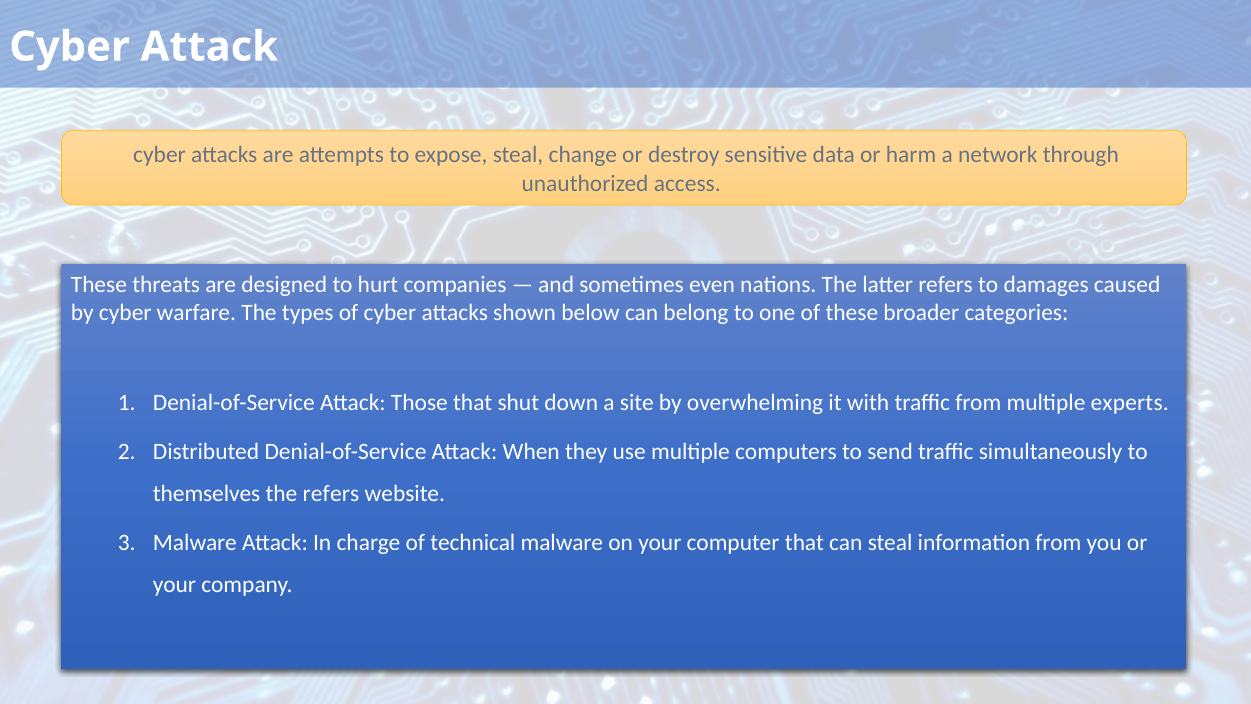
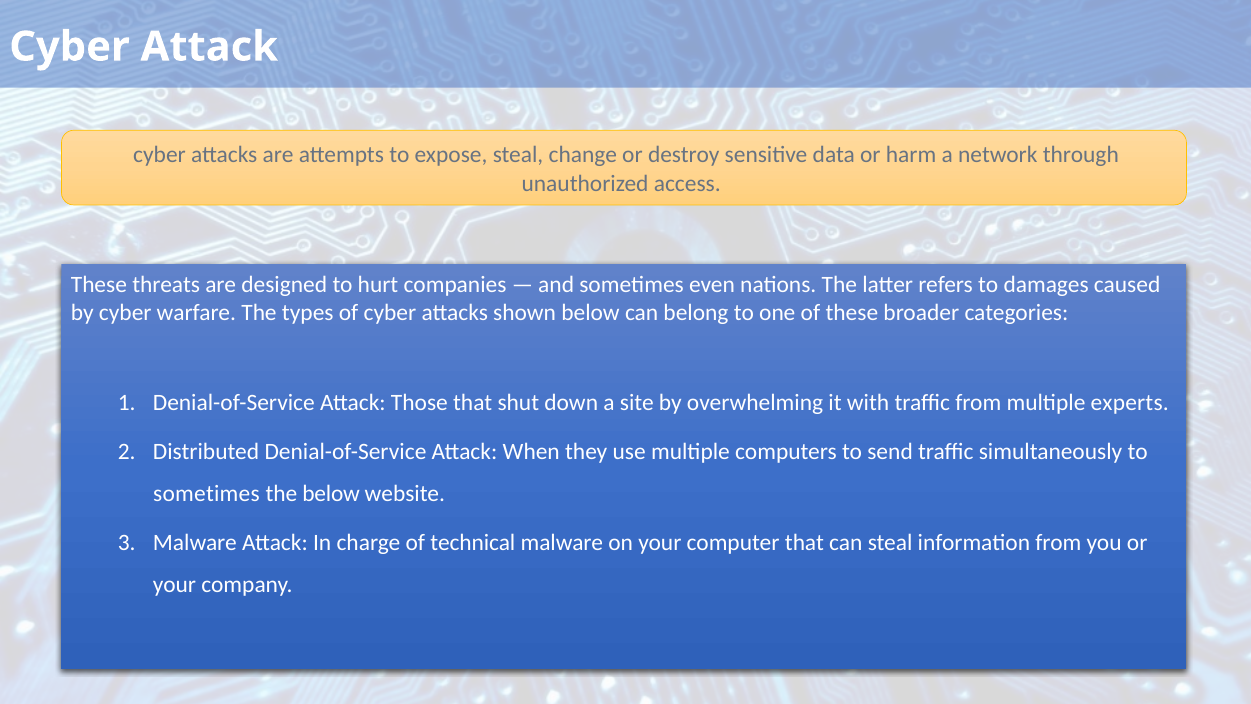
themselves at (207, 494): themselves -> sometimes
the refers: refers -> below
